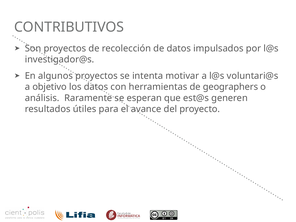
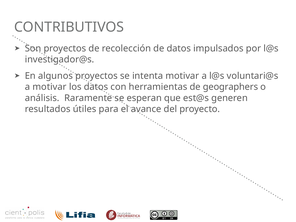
a objetivo: objetivo -> motivar
